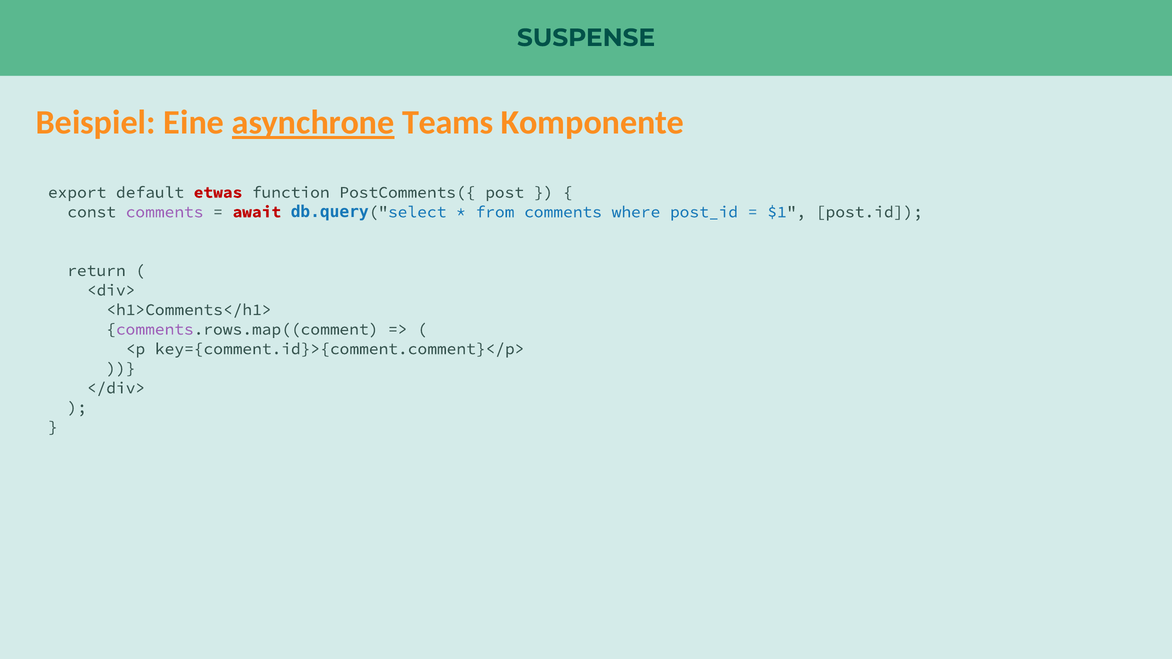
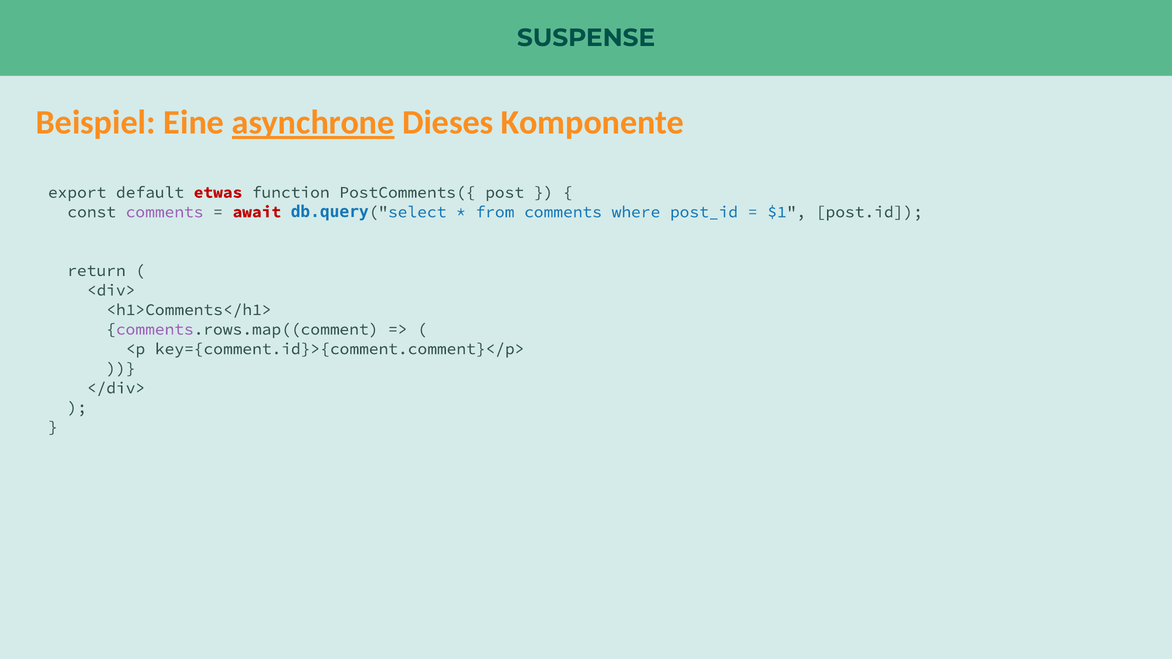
Teams: Teams -> Dieses
